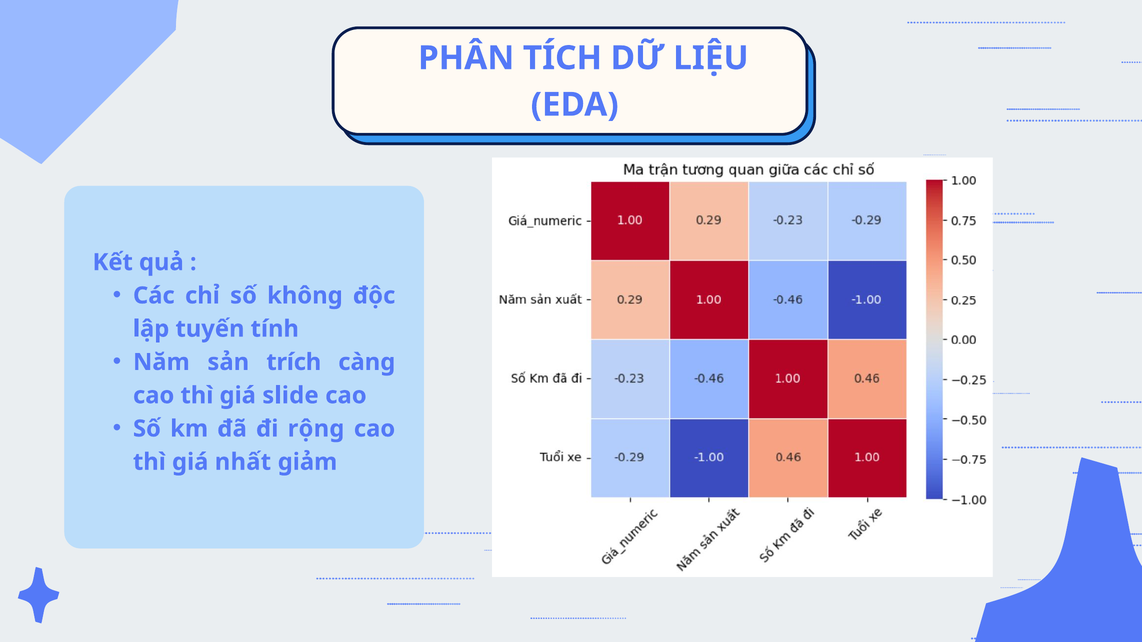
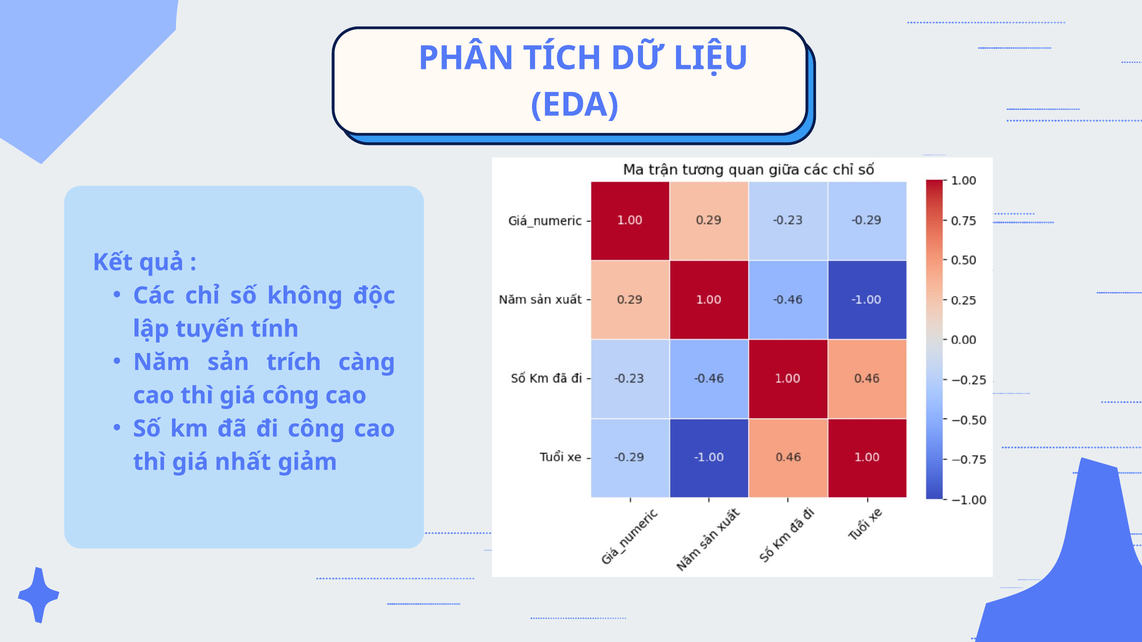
giá slide: slide -> công
đi rộng: rộng -> công
